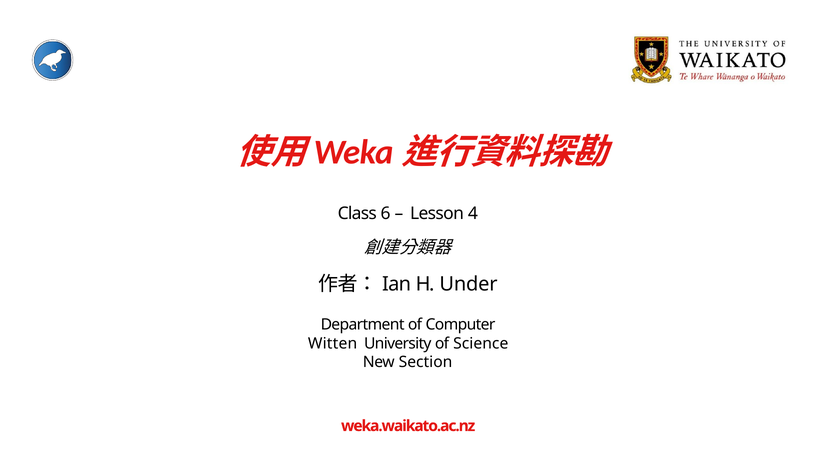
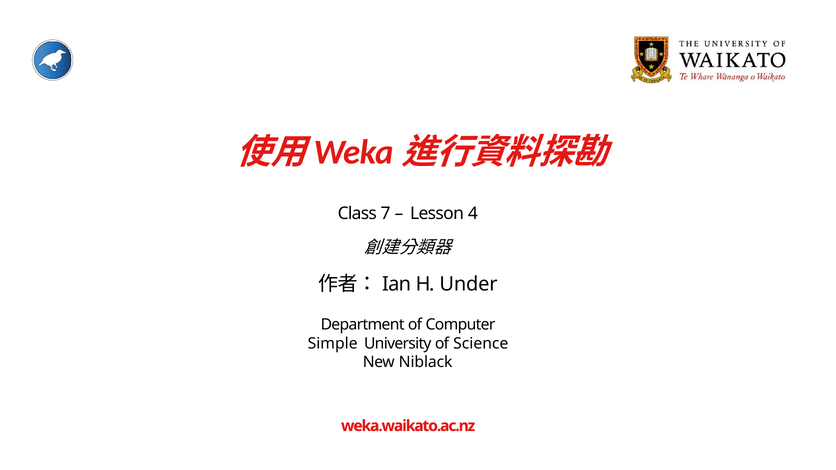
6: 6 -> 7
Witten: Witten -> Simple
Section: Section -> Niblack
